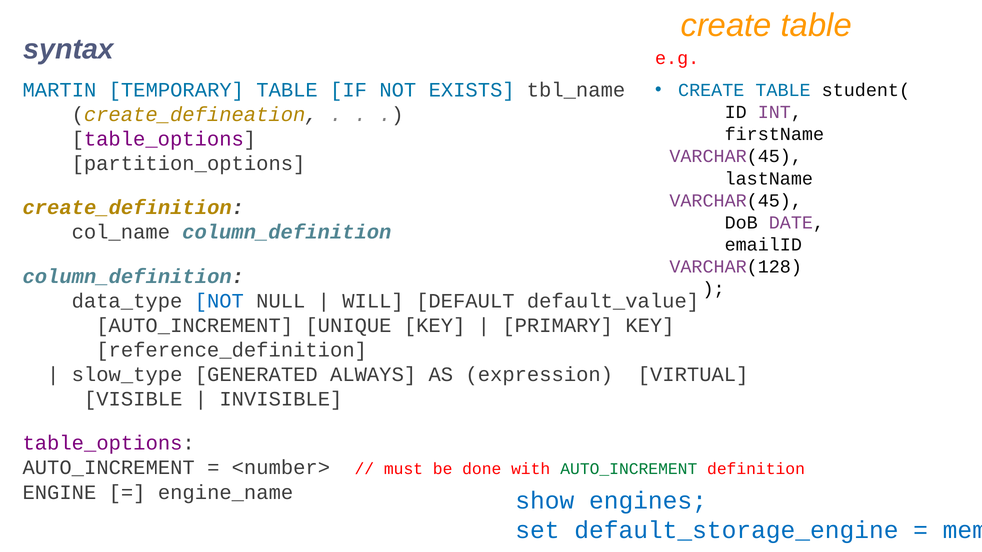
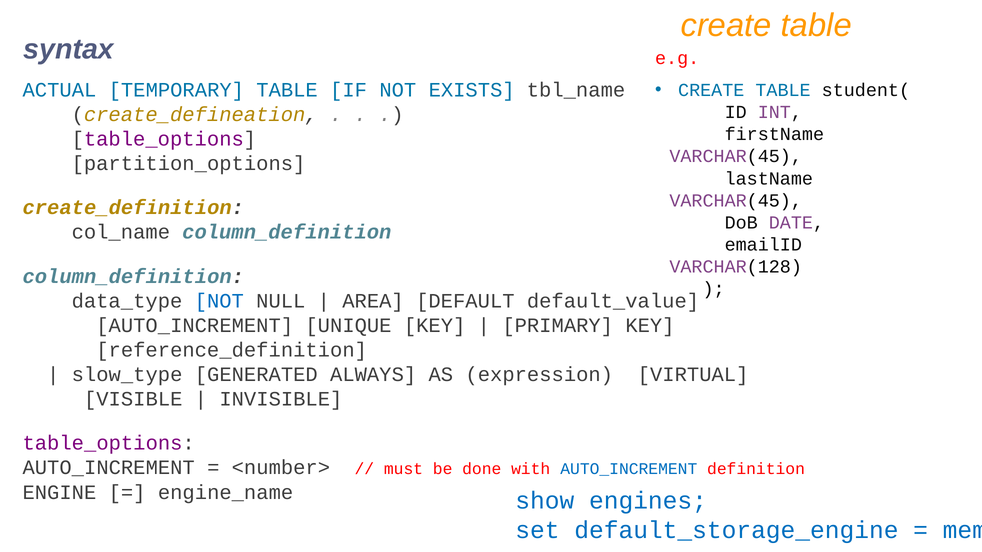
MARTIN: MARTIN -> ACTUAL
WILL: WILL -> AREA
AUTO_INCREMENT at (629, 469) colour: green -> blue
